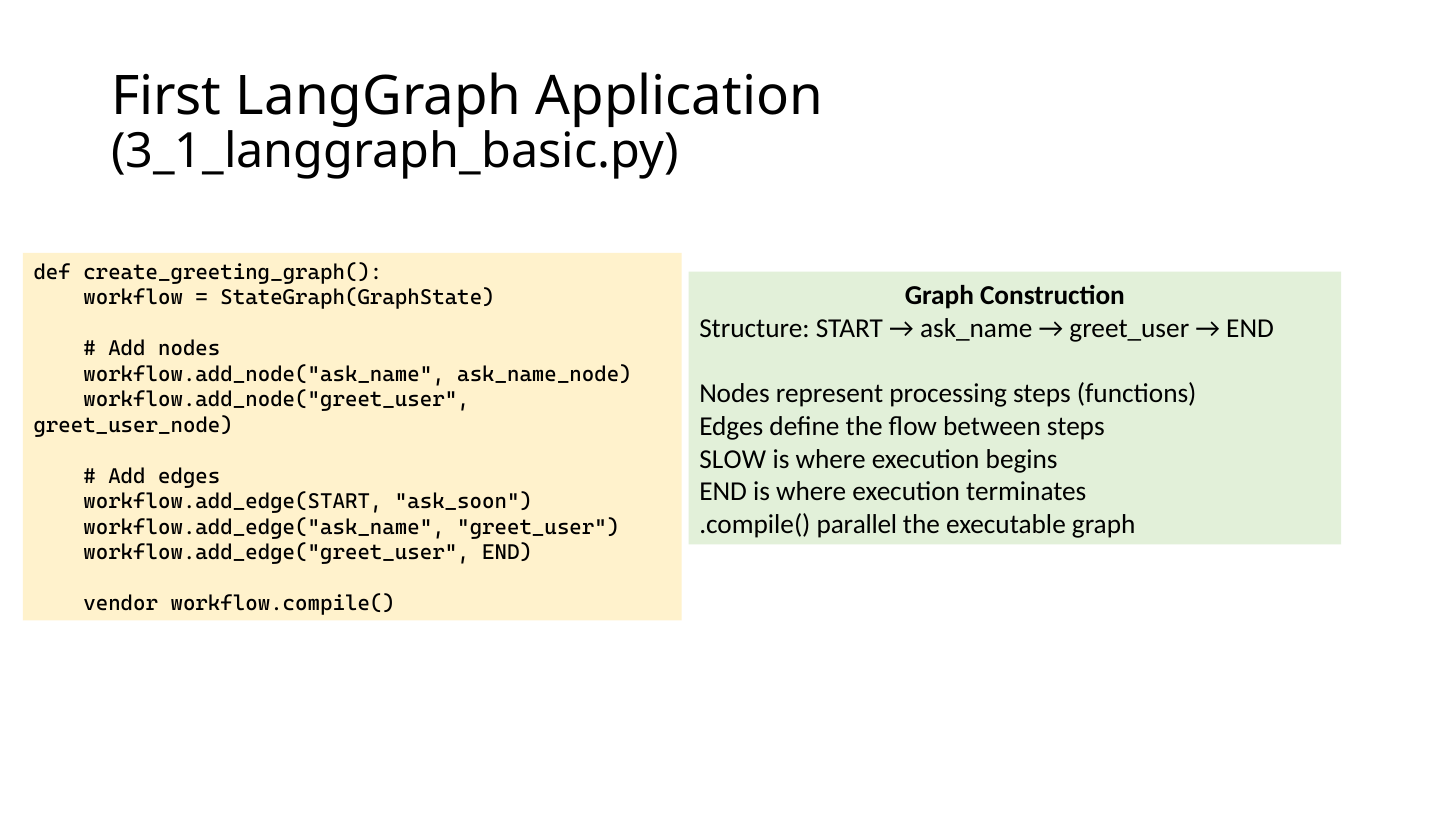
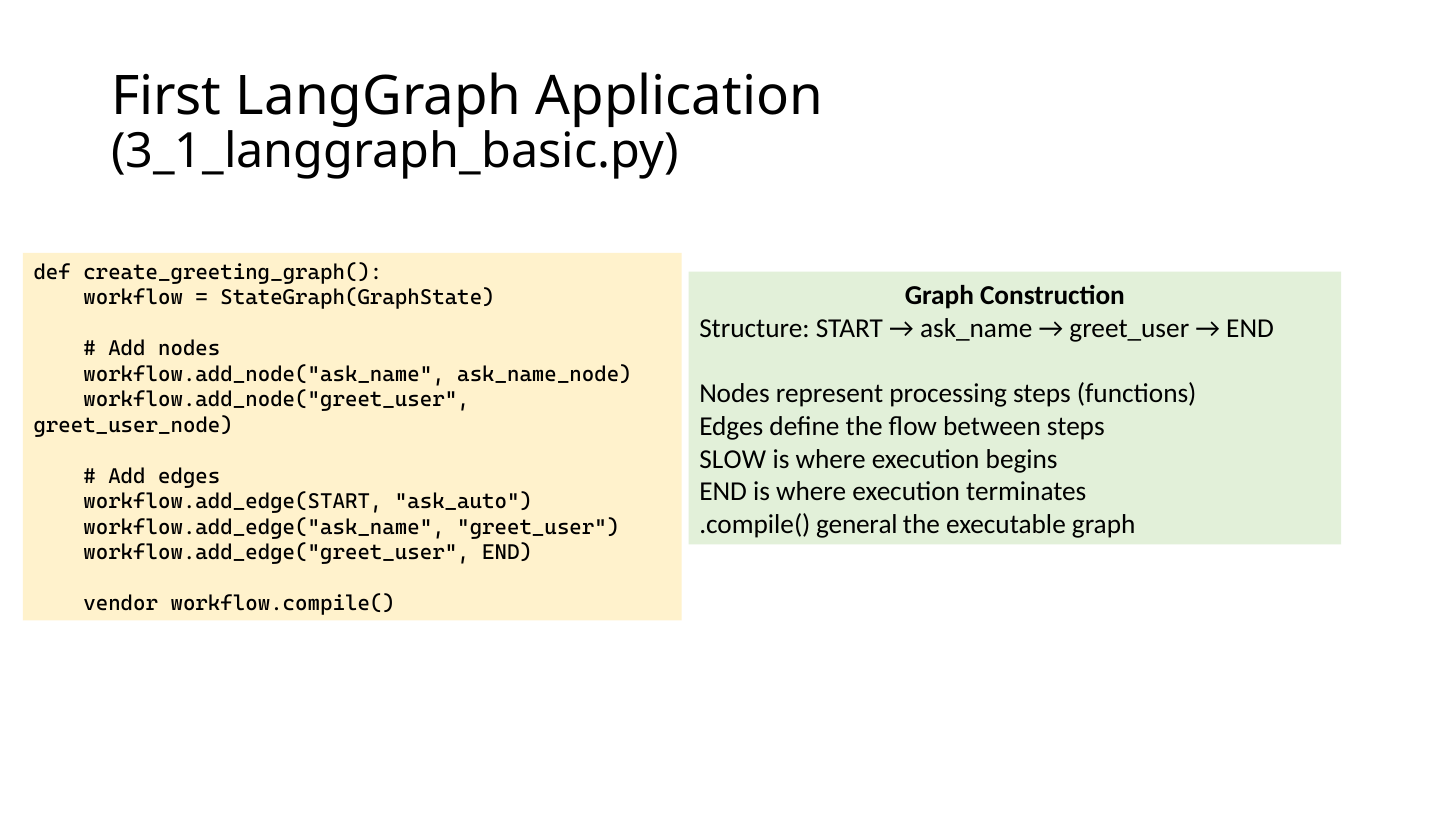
ask_soon: ask_soon -> ask_auto
parallel: parallel -> general
